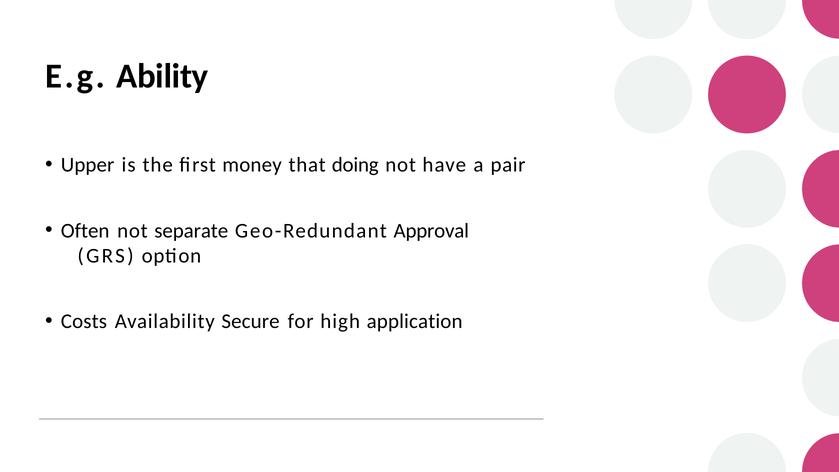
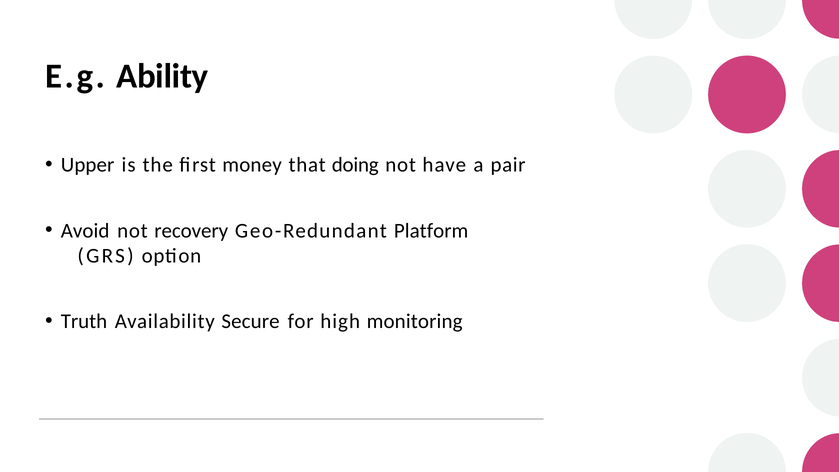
Often: Often -> Avoid
separate: separate -> recovery
Approval: Approval -> Platform
Costs: Costs -> Truth
application: application -> monitoring
